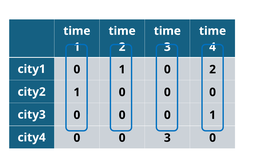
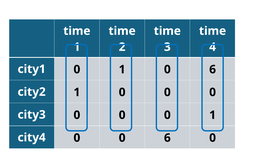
1 0 2: 2 -> 6
0 0 3: 3 -> 6
